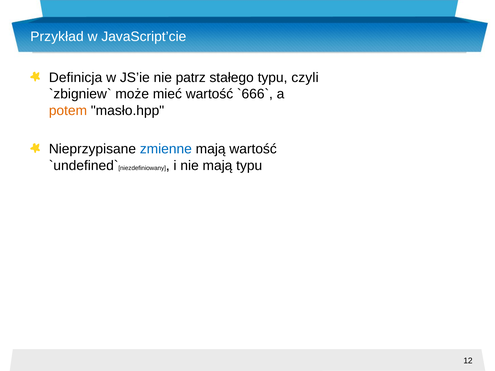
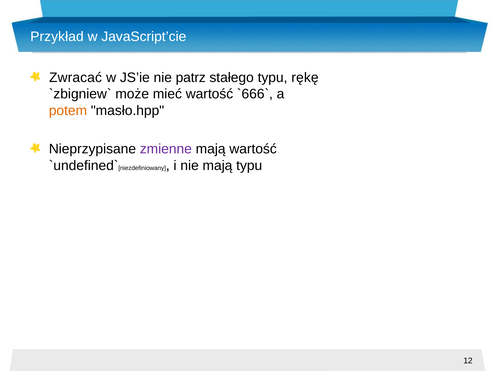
Definicja: Definicja -> Zwracać
czyli: czyli -> rękę
zmienne colour: blue -> purple
